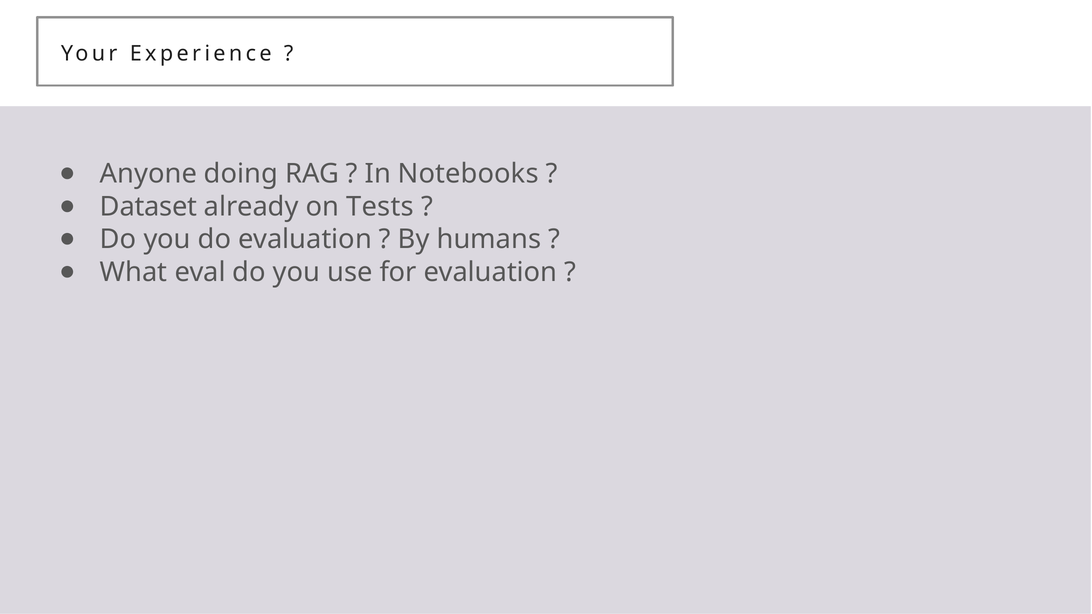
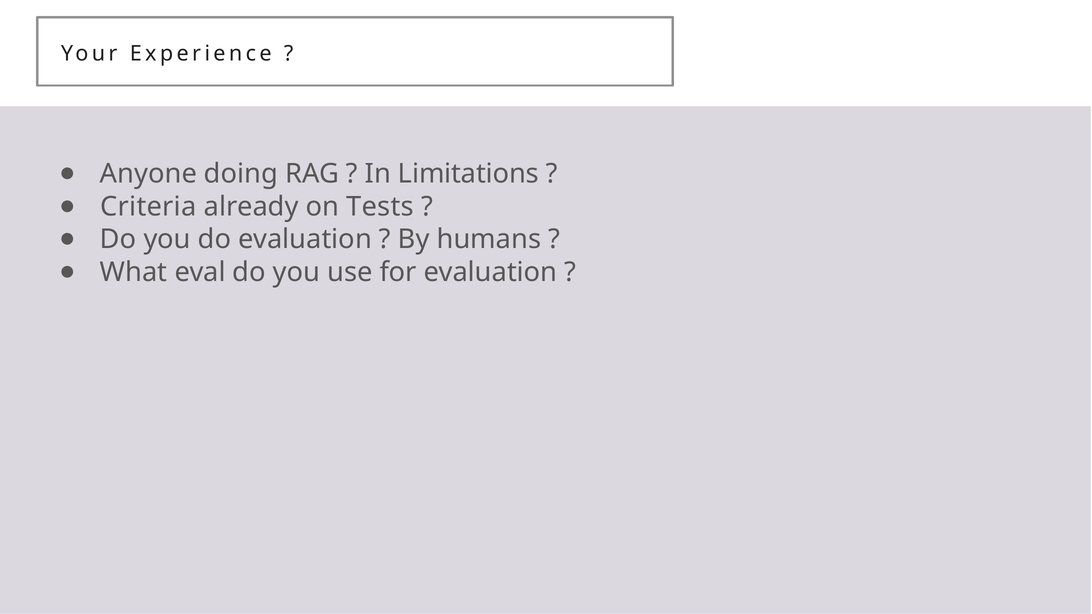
Notebooks: Notebooks -> Limitations
Dataset: Dataset -> Criteria
